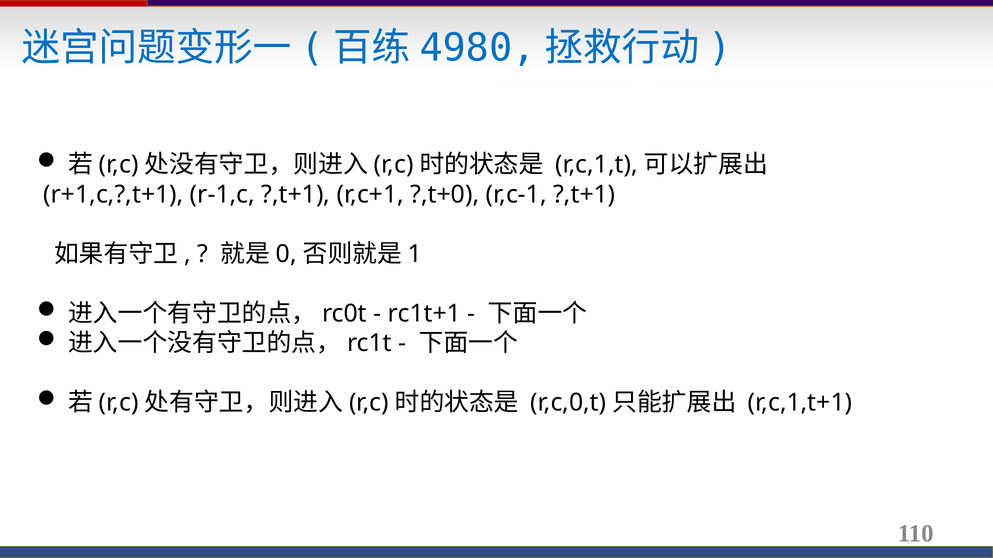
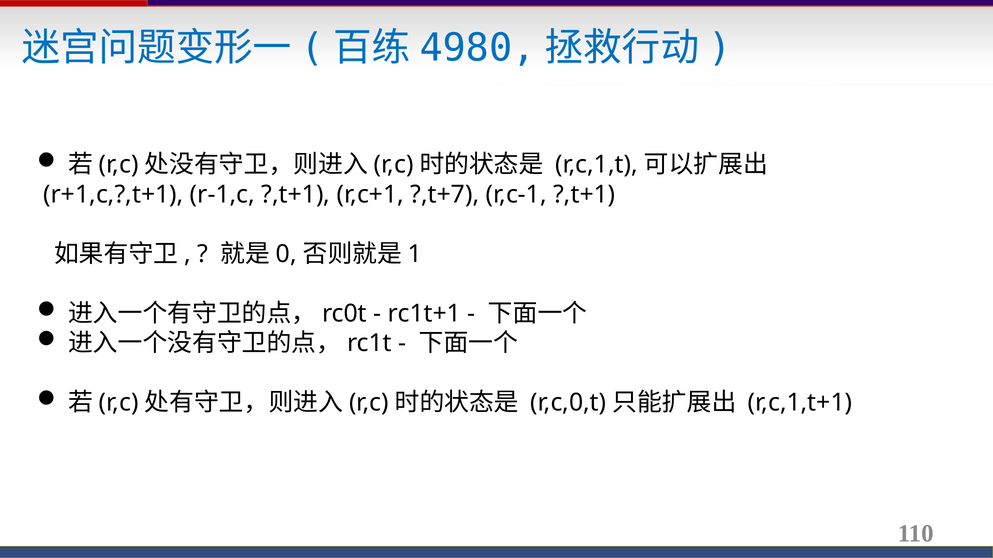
?,t+0: ?,t+0 -> ?,t+7
